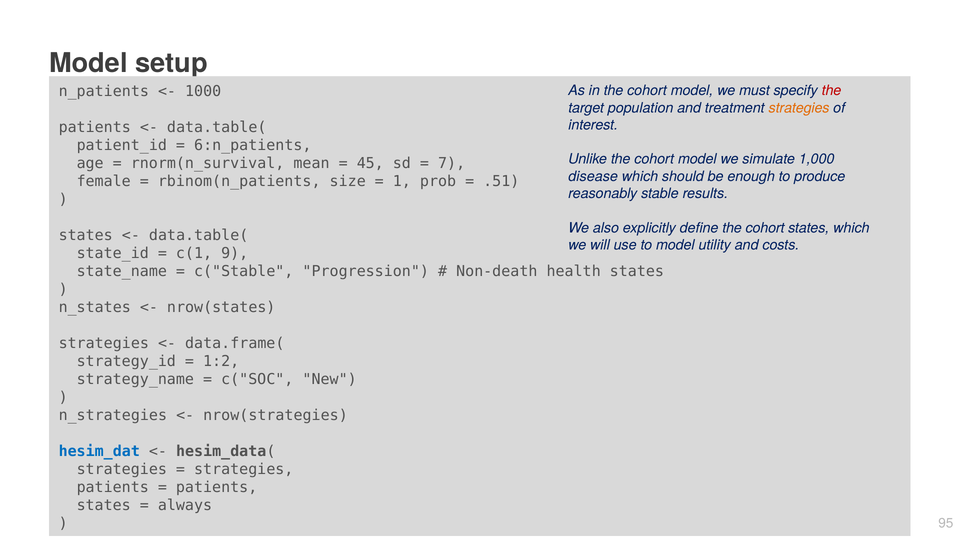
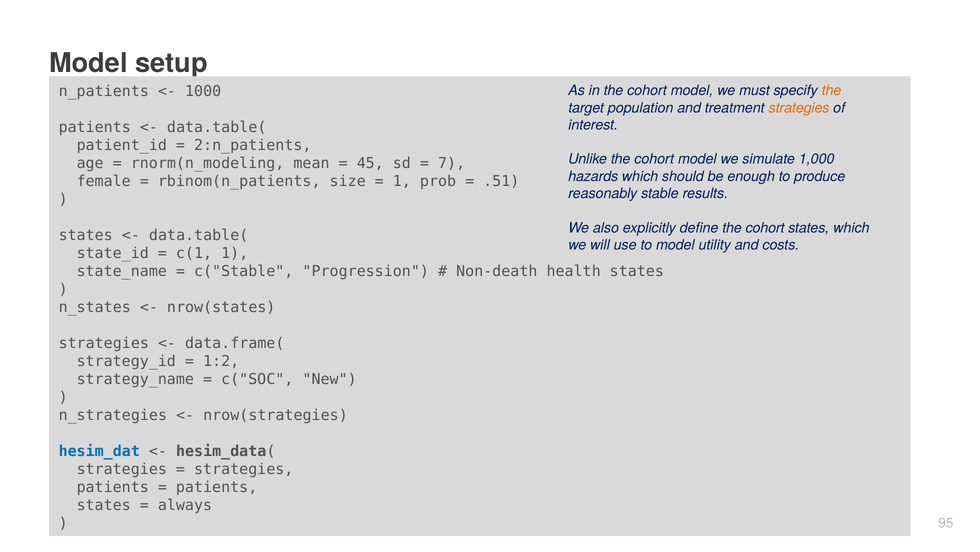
the at (831, 91) colour: red -> orange
6:n_patients: 6:n_patients -> 2:n_patients
rnorm(n_survival: rnorm(n_survival -> rnorm(n_modeling
disease: disease -> hazards
c(1 9: 9 -> 1
